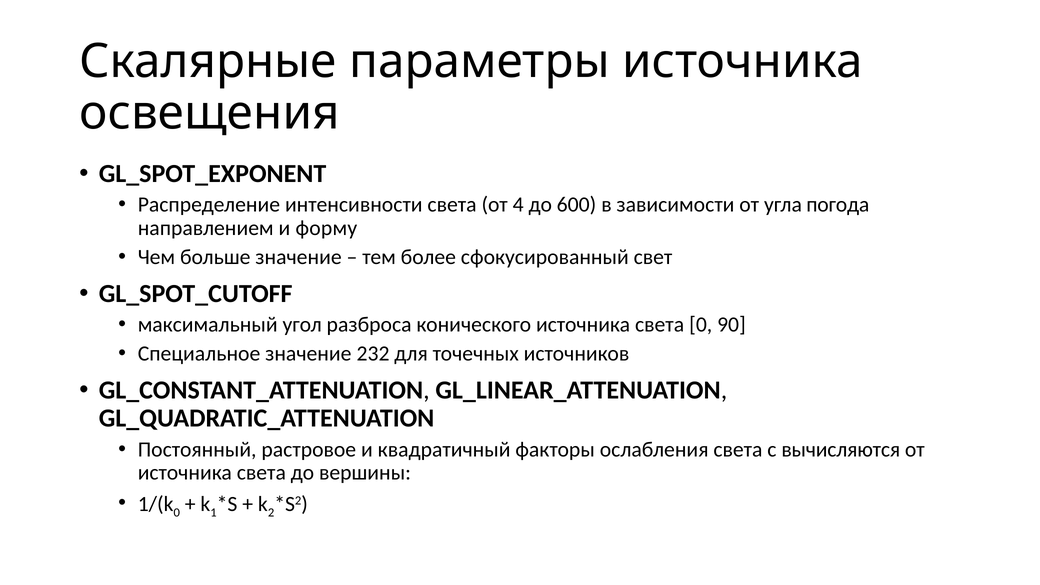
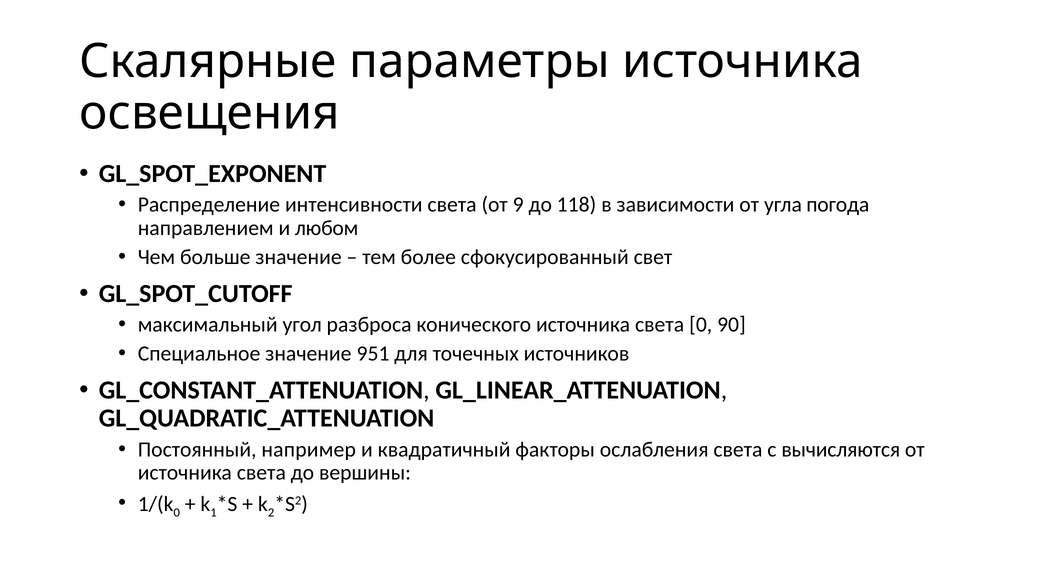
4: 4 -> 9
600: 600 -> 118
форму: форму -> любом
232: 232 -> 951
растровое: растровое -> например
